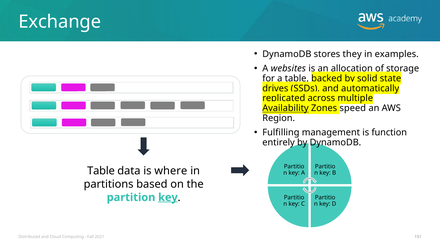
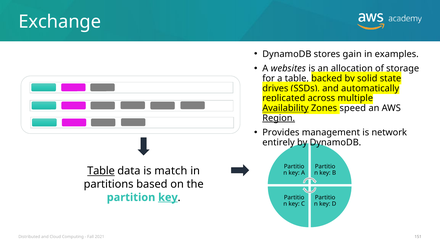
they: they -> gain
Region underline: none -> present
Fulfilling: Fulfilling -> Provides
function: function -> network
Table at (101, 171) underline: none -> present
where: where -> match
